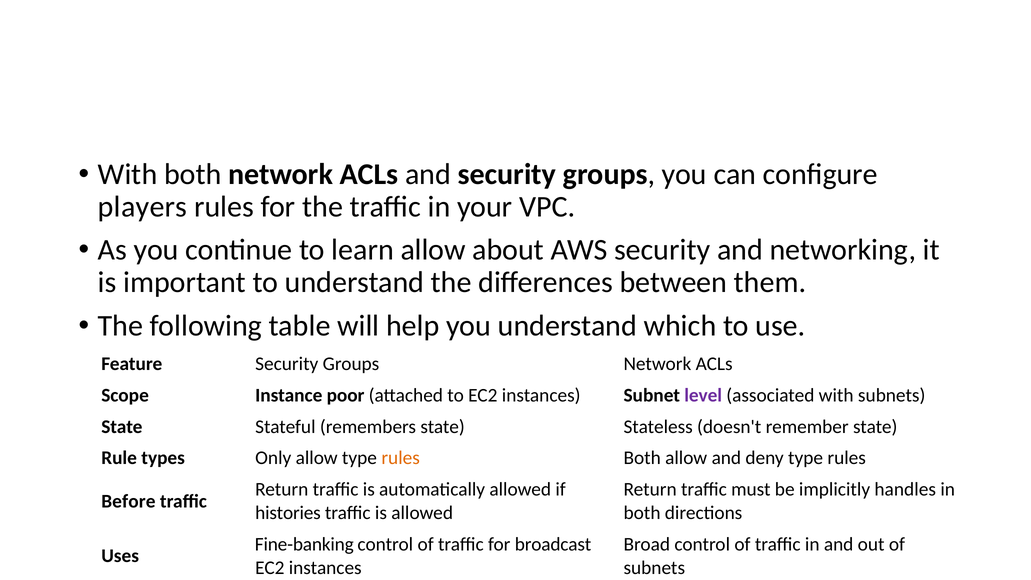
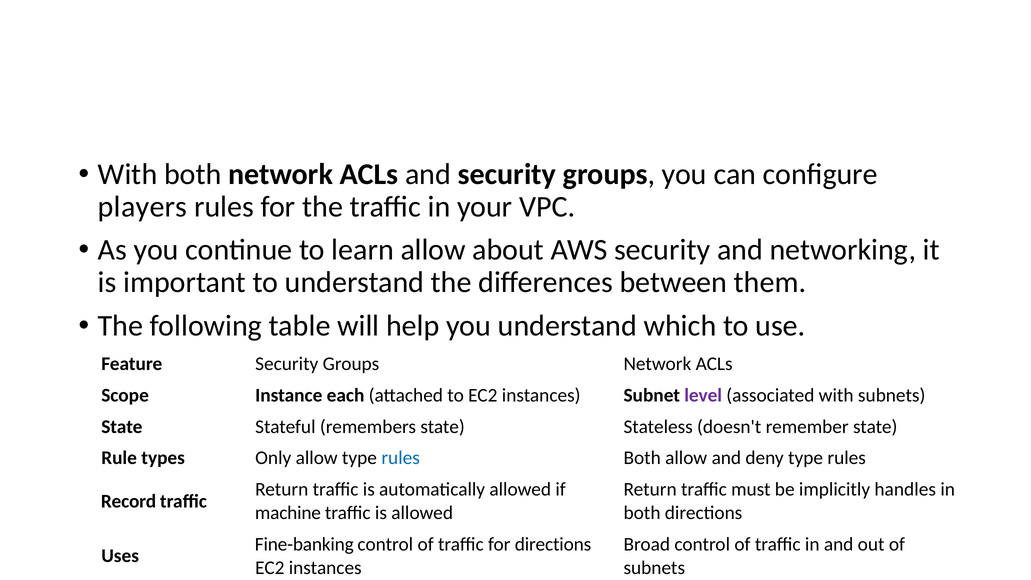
poor: poor -> each
rules at (401, 458) colour: orange -> blue
Before: Before -> Record
histories: histories -> machine
for broadcast: broadcast -> directions
